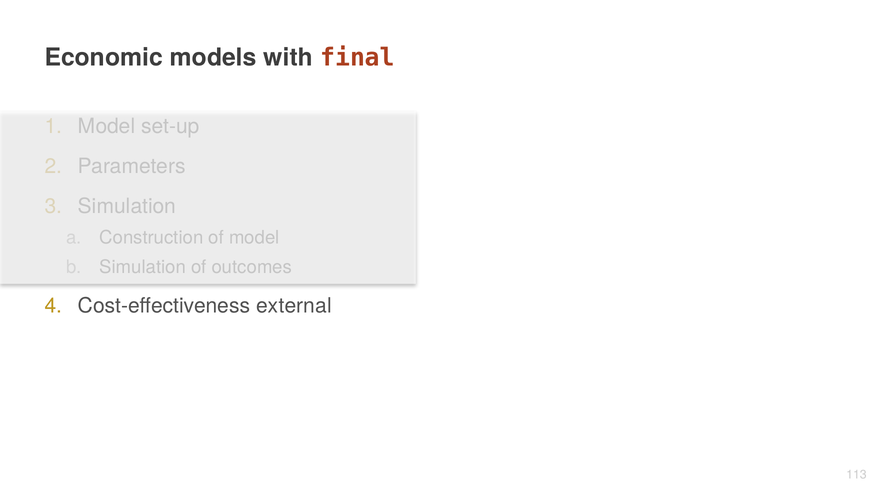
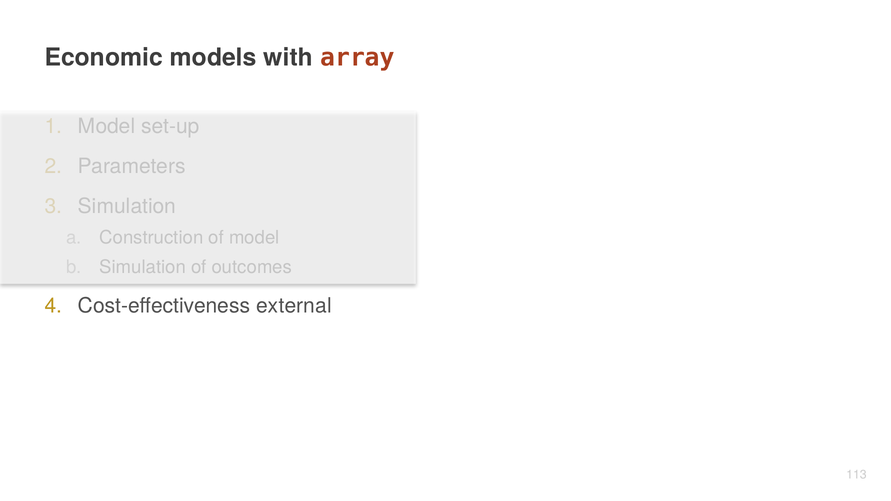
final: final -> array
